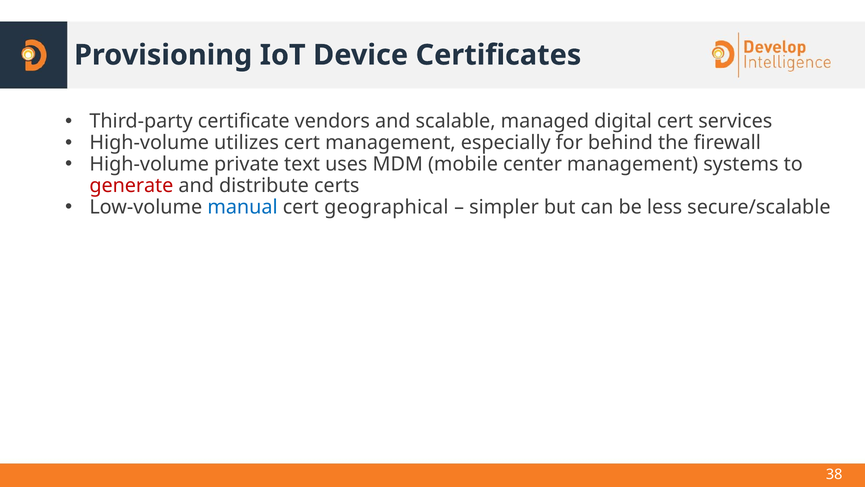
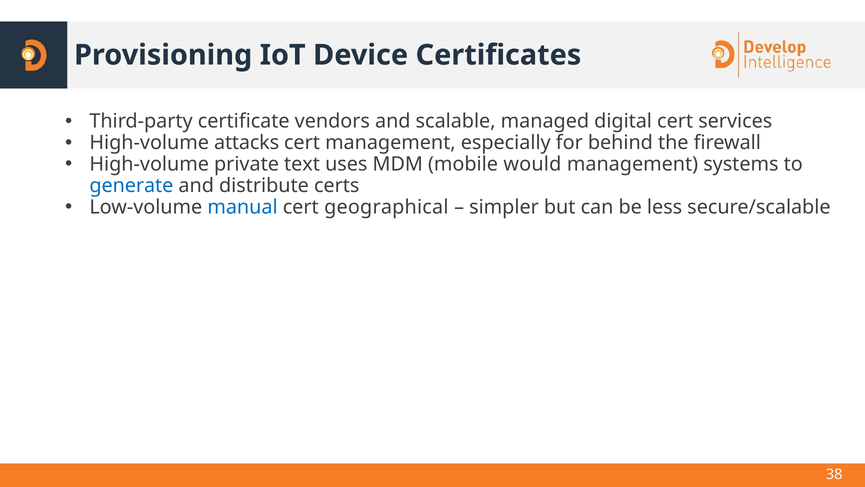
utilizes: utilizes -> attacks
center: center -> would
generate colour: red -> blue
